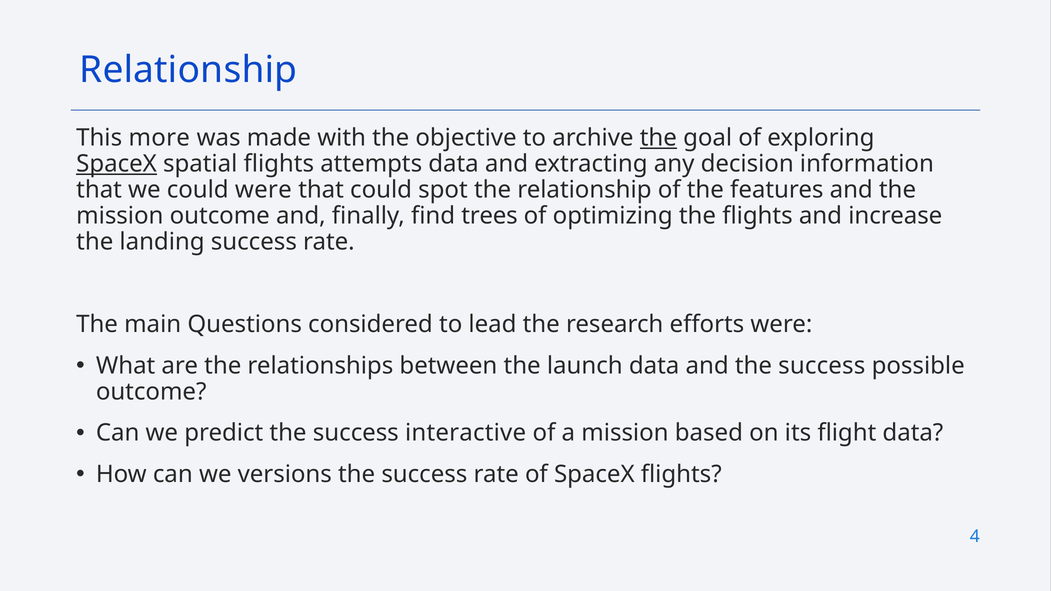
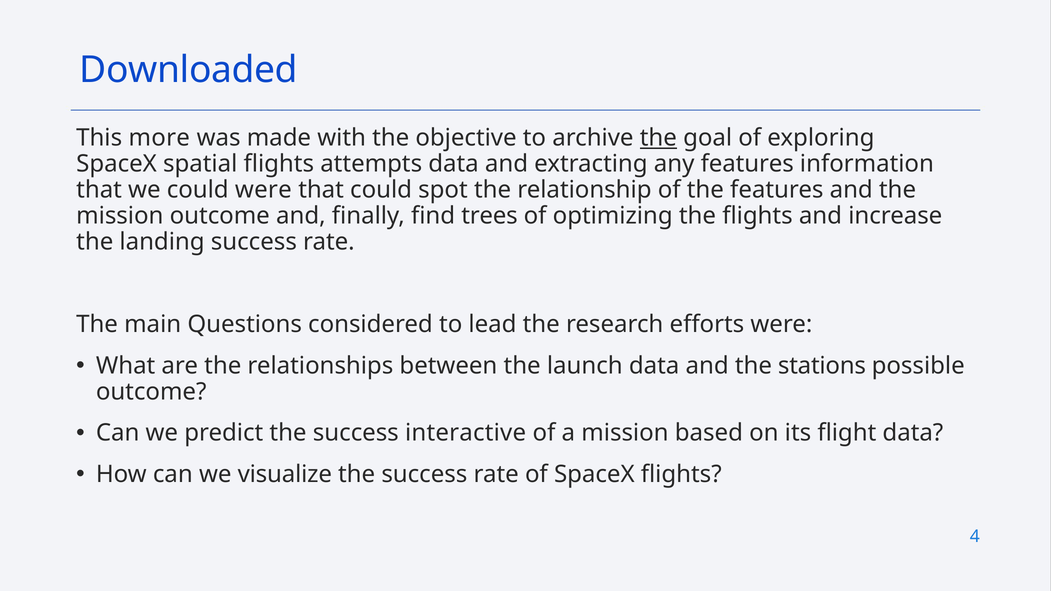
Relationship at (188, 70): Relationship -> Downloaded
SpaceX at (117, 164) underline: present -> none
any decision: decision -> features
and the success: success -> stations
versions: versions -> visualize
